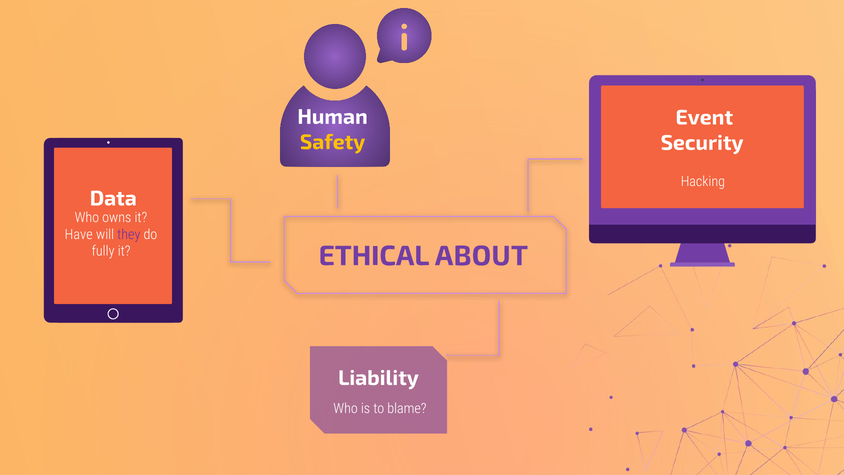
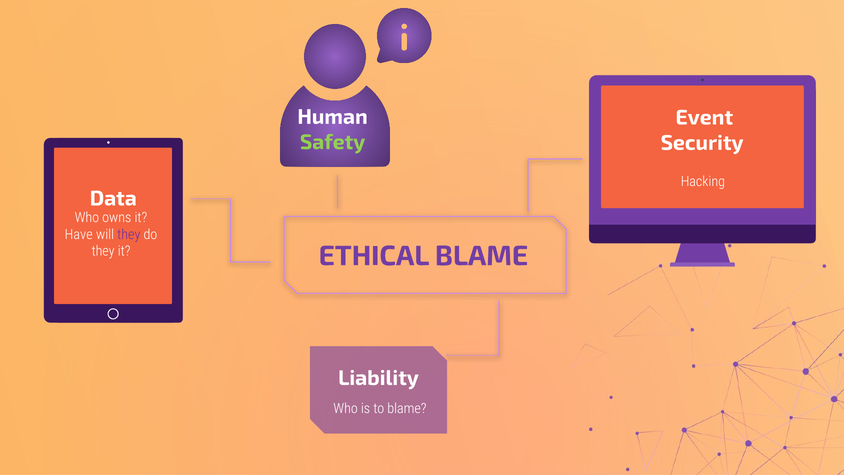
Safety colour: yellow -> light green
ETHICAL ABOUT: ABOUT -> BLAME
fully at (103, 251): fully -> they
